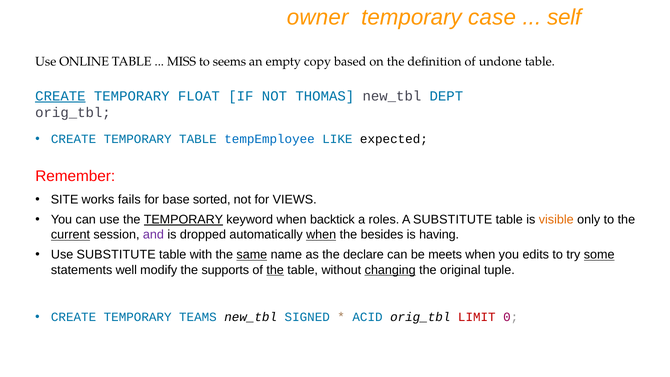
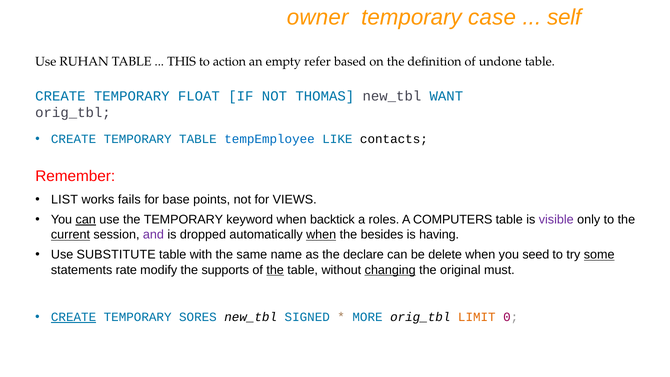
ONLINE: ONLINE -> RUHAN
MISS: MISS -> THIS
seems: seems -> action
copy: copy -> refer
CREATE at (60, 96) underline: present -> none
DEPT: DEPT -> WANT
expected: expected -> contacts
SITE: SITE -> LIST
sorted: sorted -> points
can at (86, 220) underline: none -> present
TEMPORARY at (183, 220) underline: present -> none
A SUBSTITUTE: SUBSTITUTE -> COMPUTERS
visible colour: orange -> purple
same underline: present -> none
meets: meets -> delete
edits: edits -> seed
well: well -> rate
tuple: tuple -> must
CREATE at (74, 317) underline: none -> present
TEAMS: TEAMS -> SORES
ACID: ACID -> MORE
LIMIT colour: red -> orange
